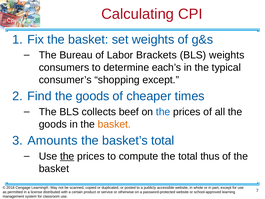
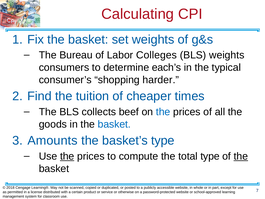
Brackets: Brackets -> Colleges
shopping except: except -> harder
Find the goods: goods -> tuition
basket at (114, 124) colour: orange -> blue
basket’s total: total -> type
total thus: thus -> type
the at (241, 156) underline: none -> present
